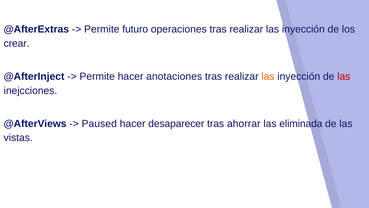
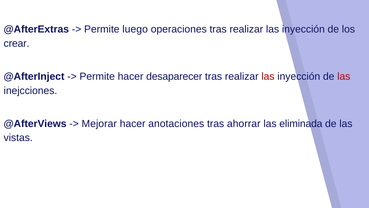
futuro: futuro -> luego
anotaciones: anotaciones -> desaparecer
las at (268, 76) colour: orange -> red
Paused: Paused -> Mejorar
desaparecer: desaparecer -> anotaciones
